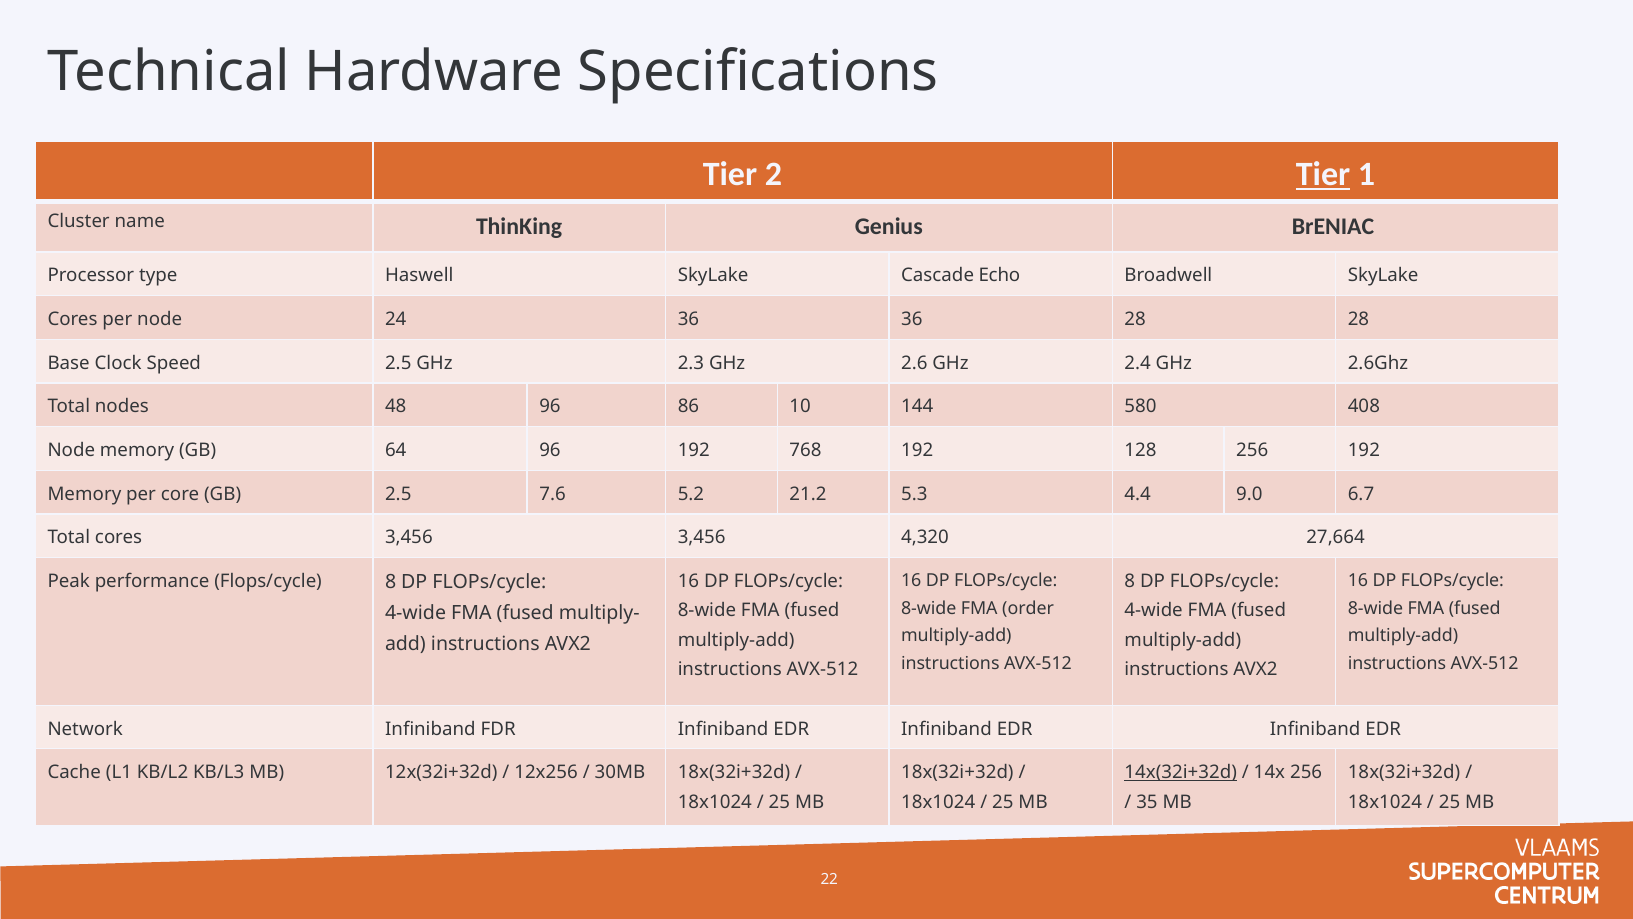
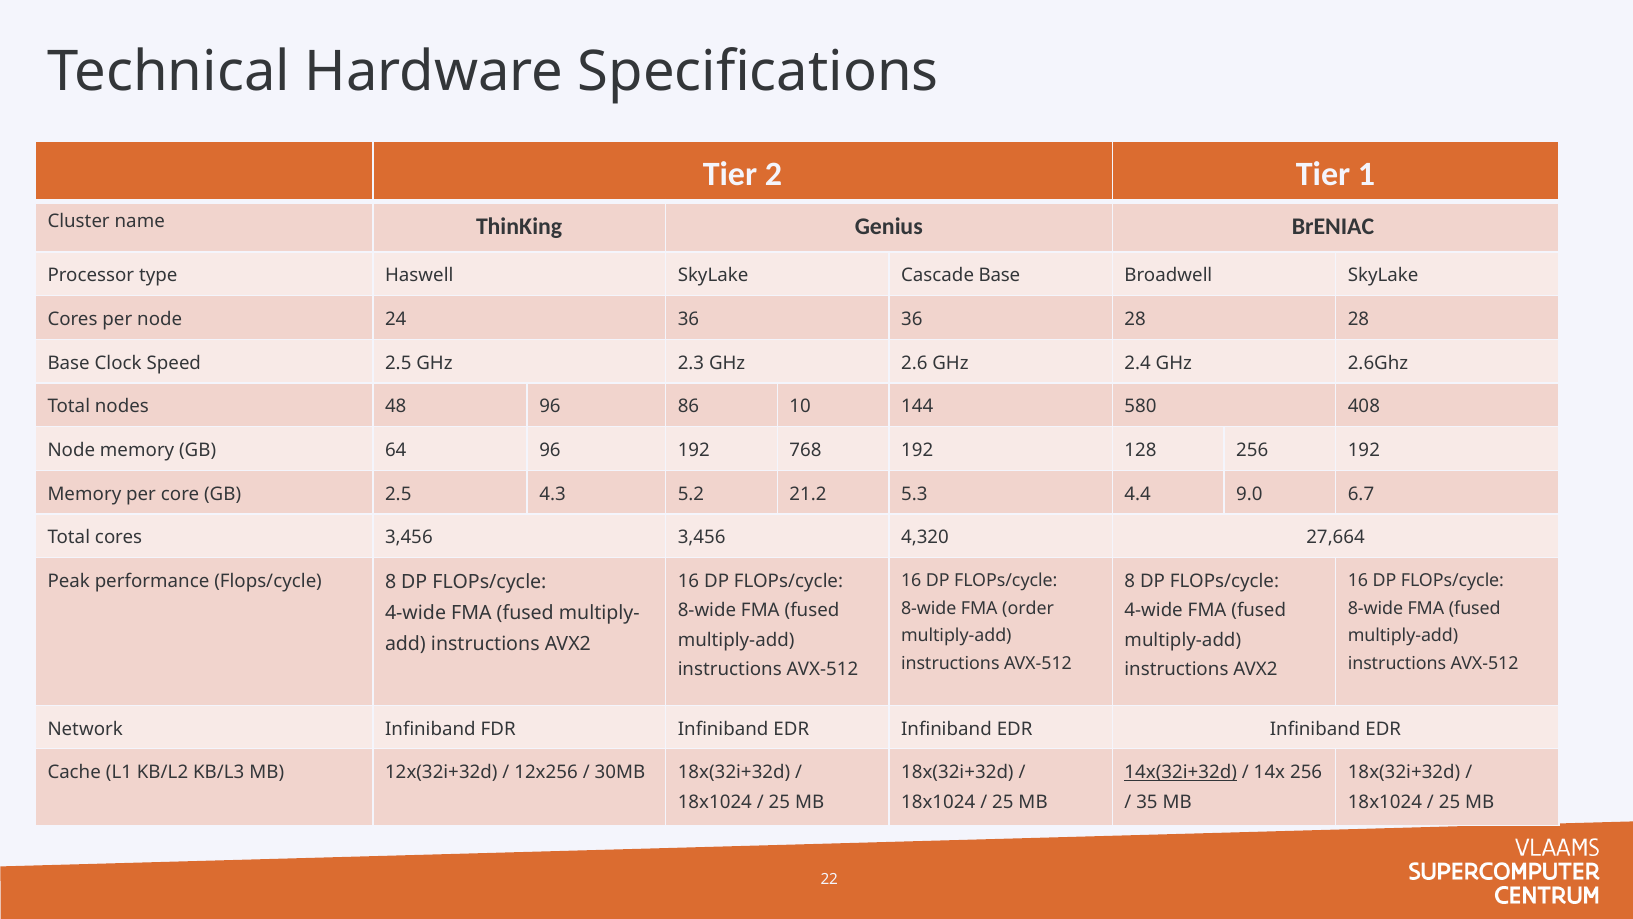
Tier at (1323, 175) underline: present -> none
Cascade Echo: Echo -> Base
7.6: 7.6 -> 4.3
